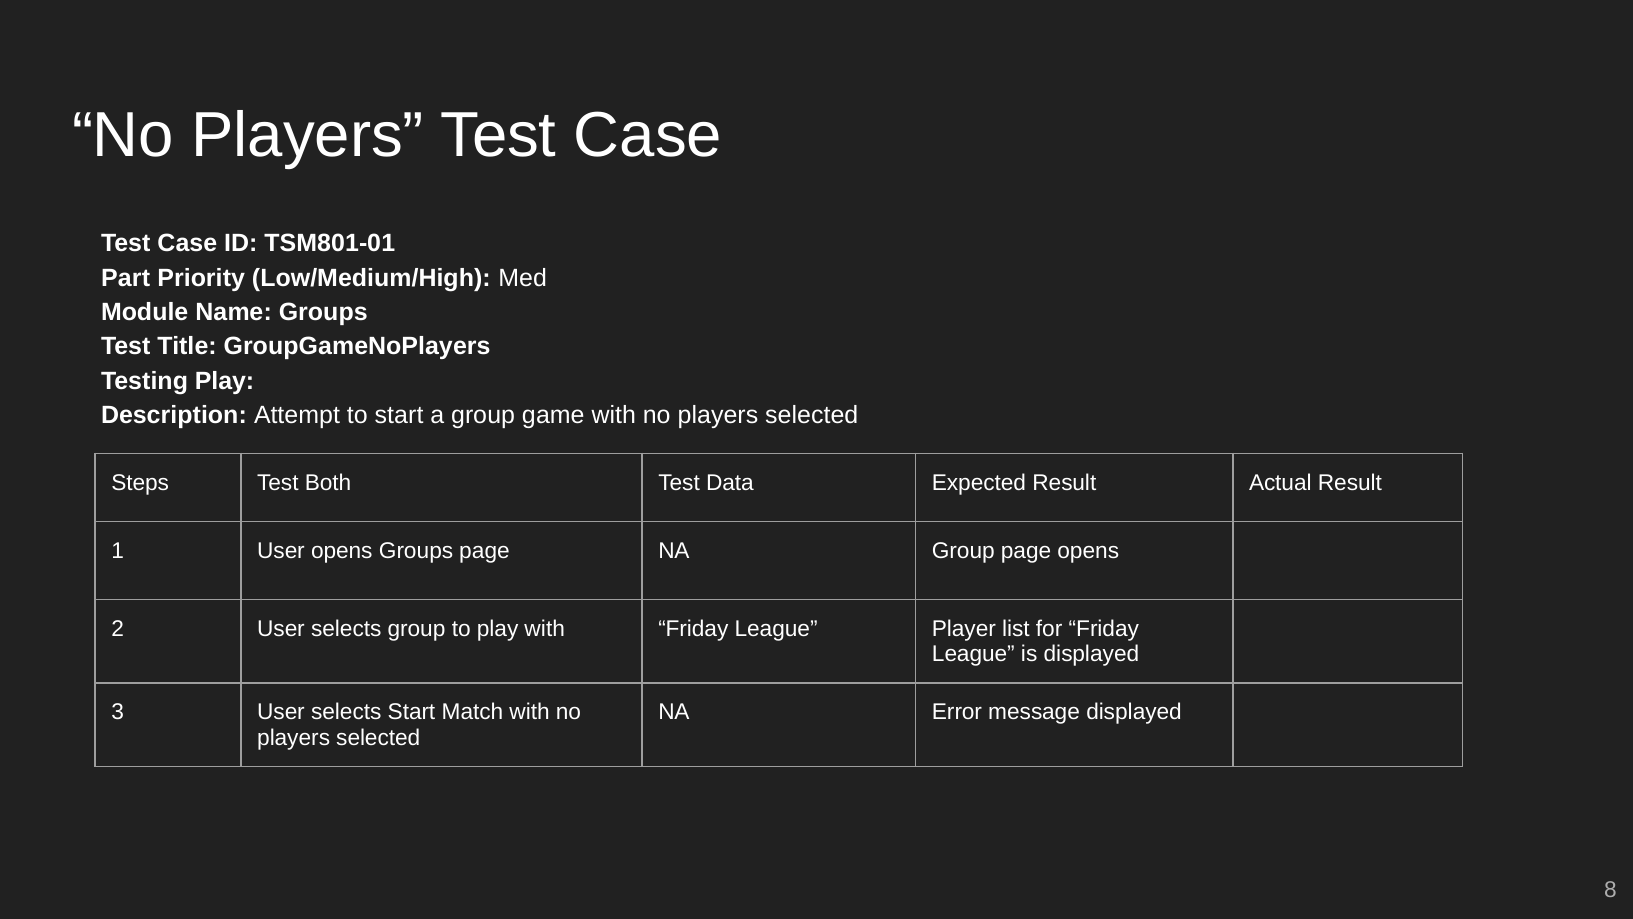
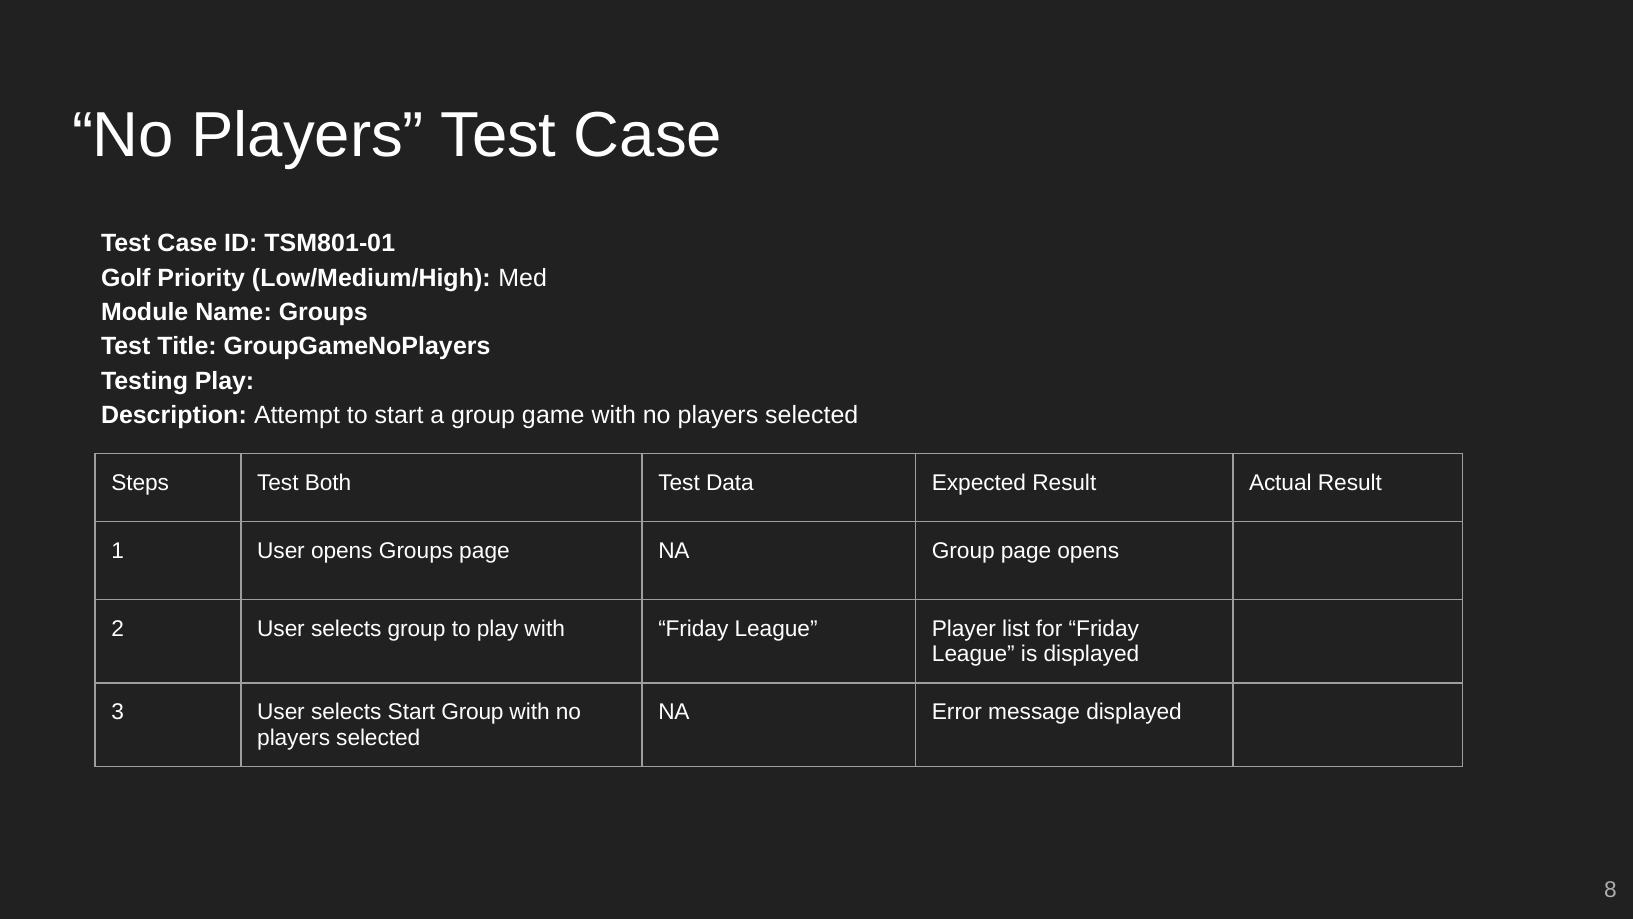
Part: Part -> Golf
Start Match: Match -> Group
